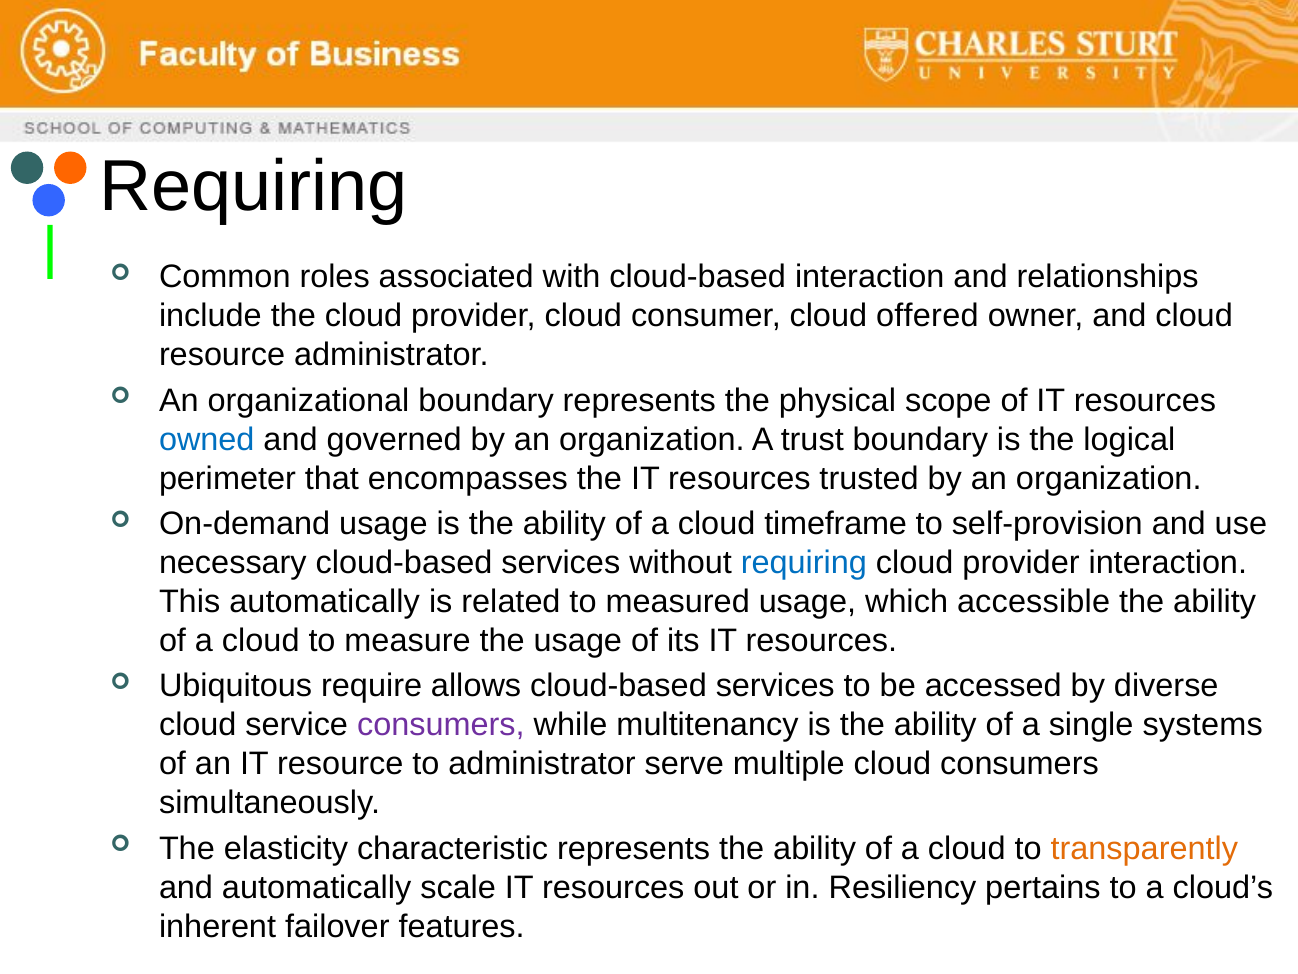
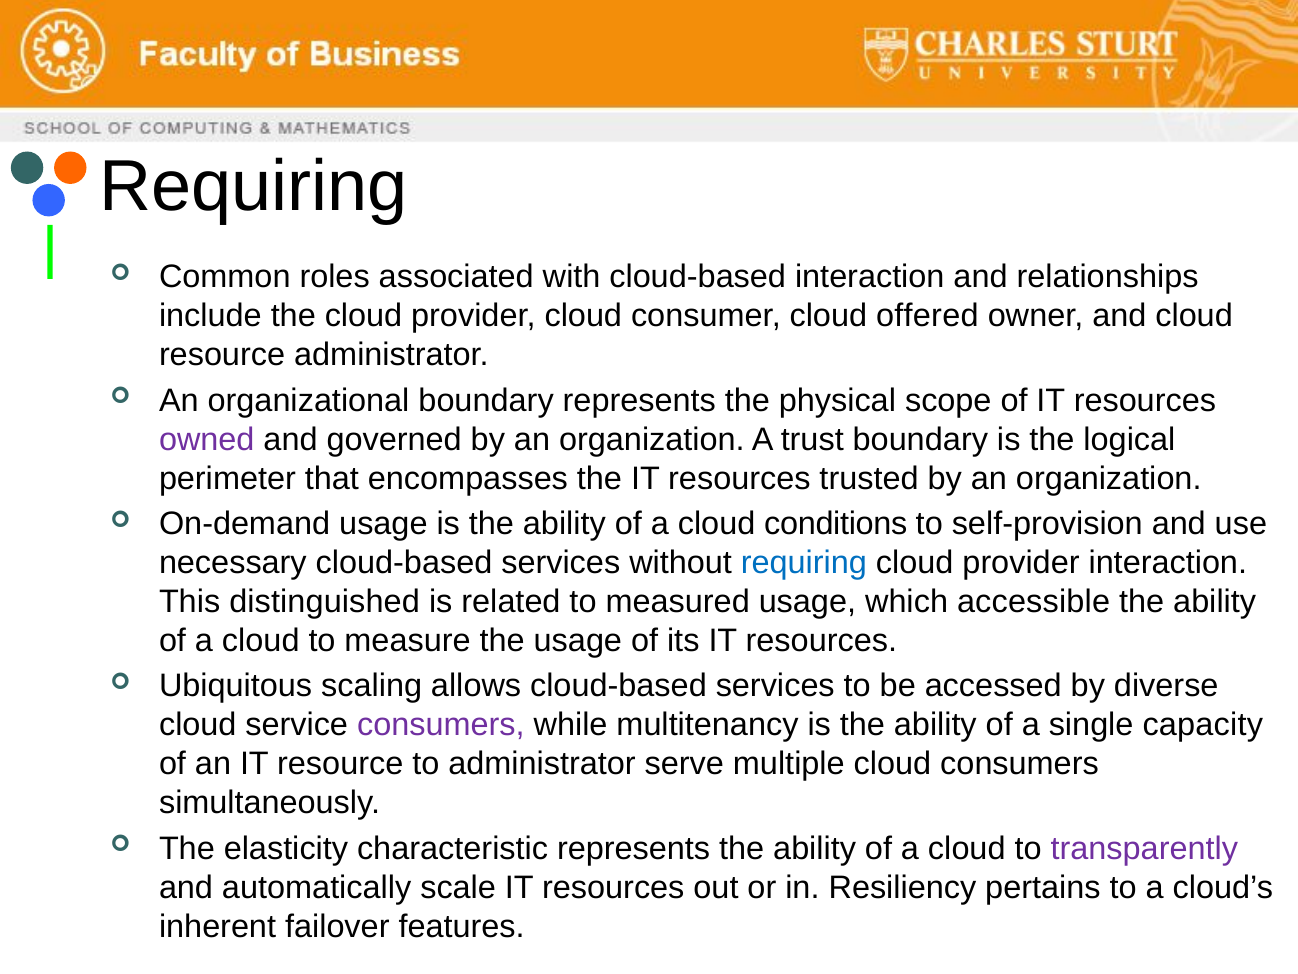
owned colour: blue -> purple
timeframe: timeframe -> conditions
This automatically: automatically -> distinguished
require: require -> scaling
systems: systems -> capacity
transparently colour: orange -> purple
